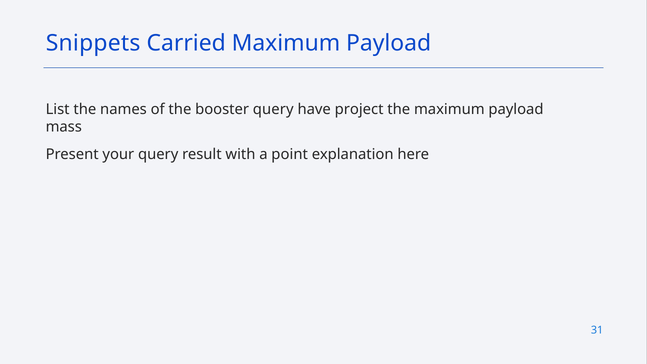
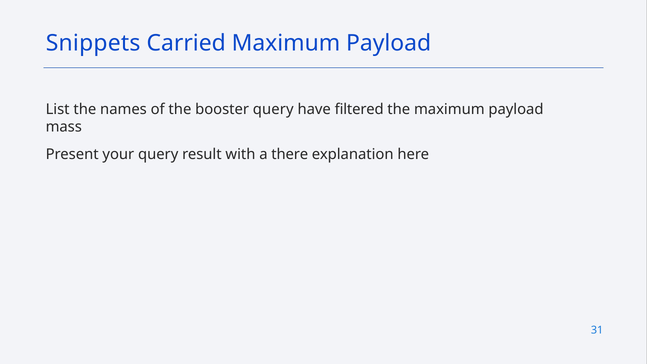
project: project -> filtered
point: point -> there
